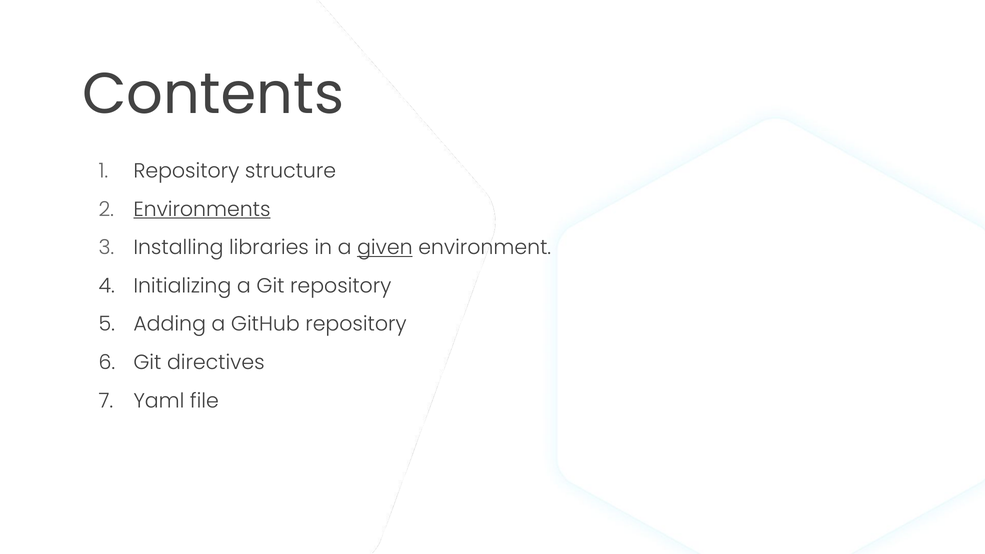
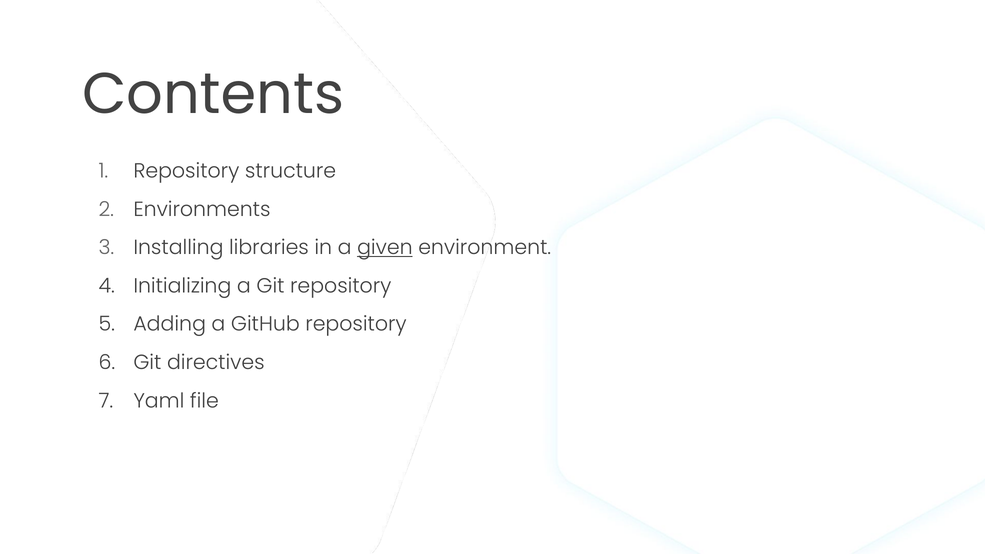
Environments underline: present -> none
